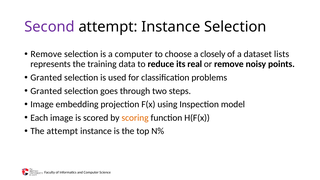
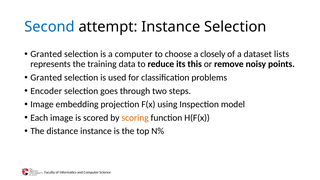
Second colour: purple -> blue
Remove at (46, 54): Remove -> Granted
real: real -> this
Granted at (46, 91): Granted -> Encoder
The attempt: attempt -> distance
